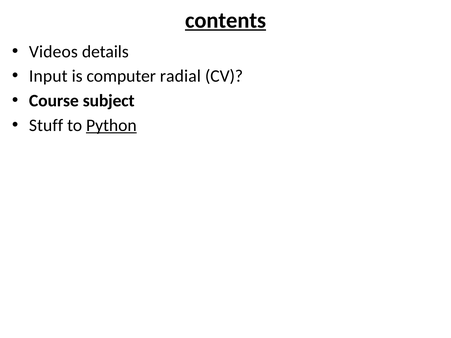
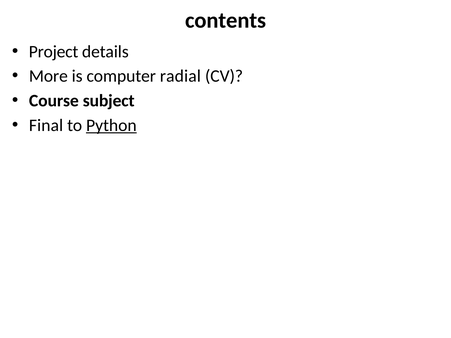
contents underline: present -> none
Videos: Videos -> Project
Input: Input -> More
Stuff: Stuff -> Final
